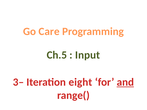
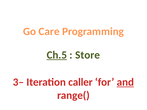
Ch.5 underline: none -> present
Input: Input -> Store
eight: eight -> caller
